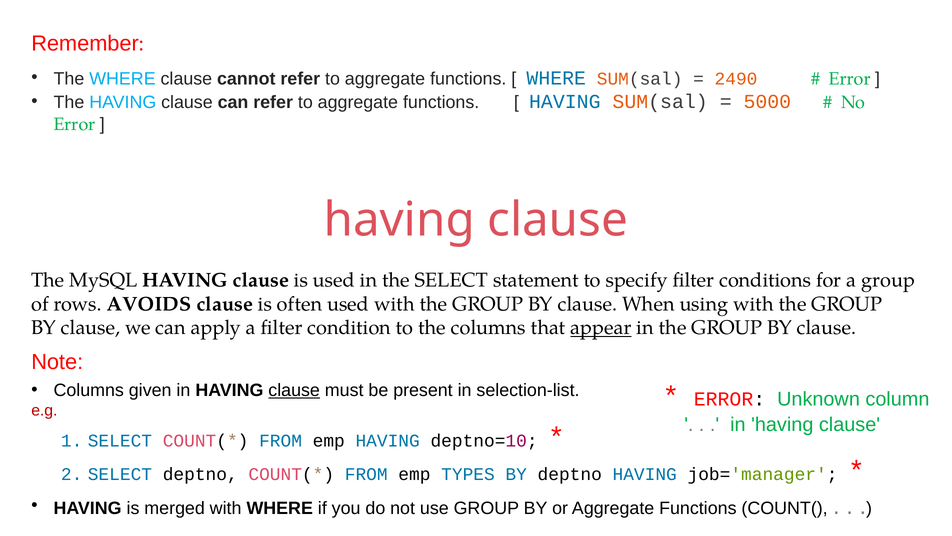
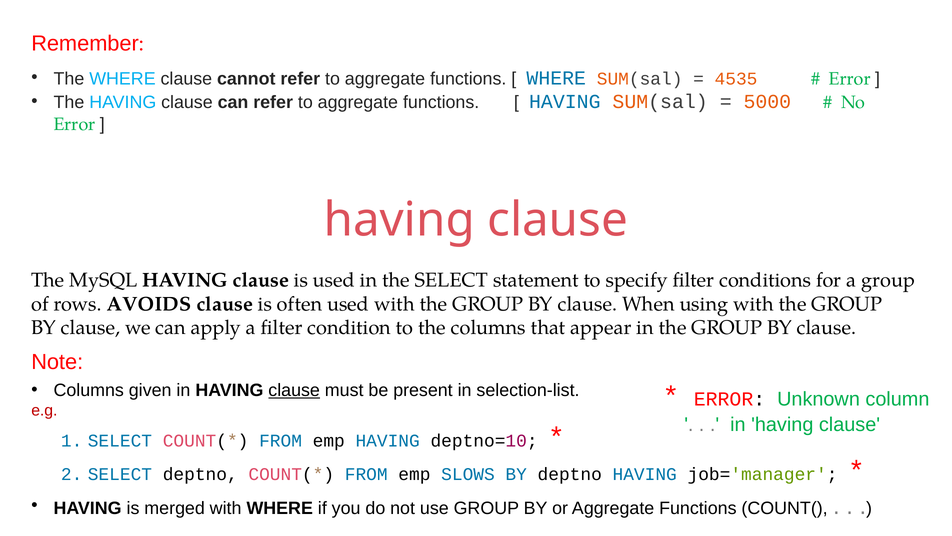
2490: 2490 -> 4535
appear underline: present -> none
TYPES: TYPES -> SLOWS
